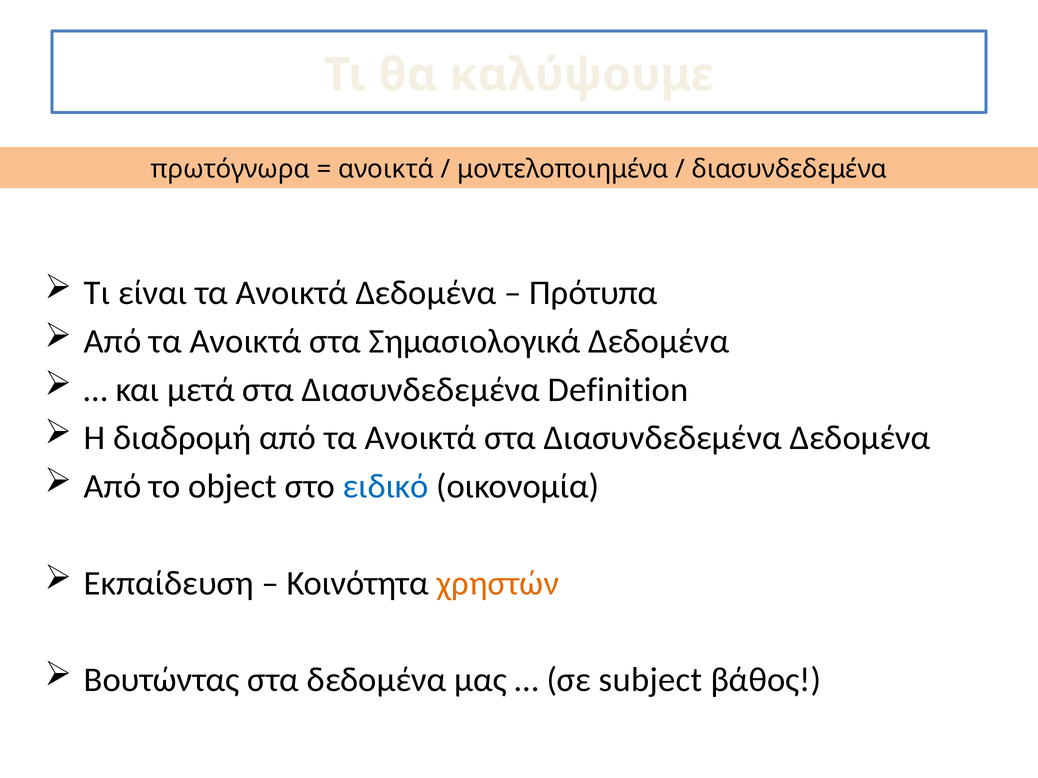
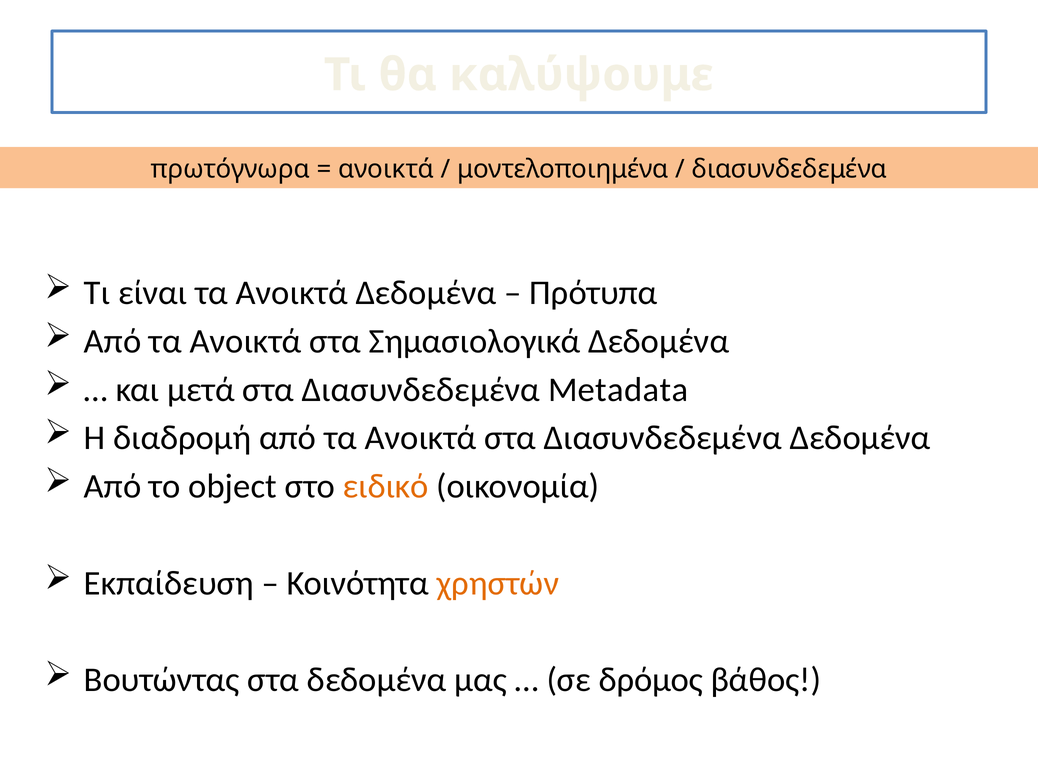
Definition: Definition -> Metadata
ειδικό colour: blue -> orange
subject: subject -> δρόμος
